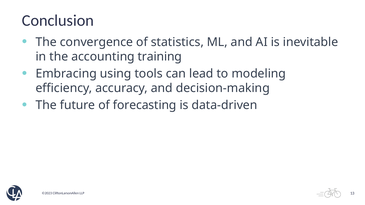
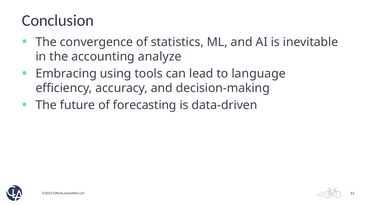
training: training -> analyze
modeling: modeling -> language
